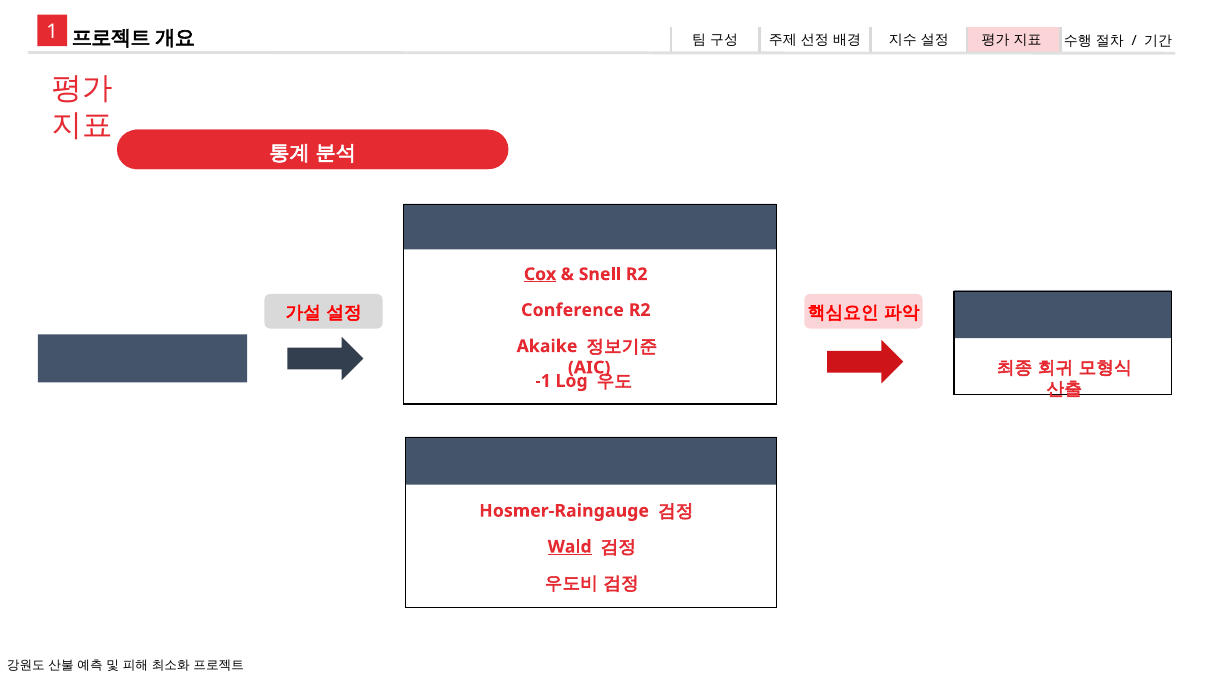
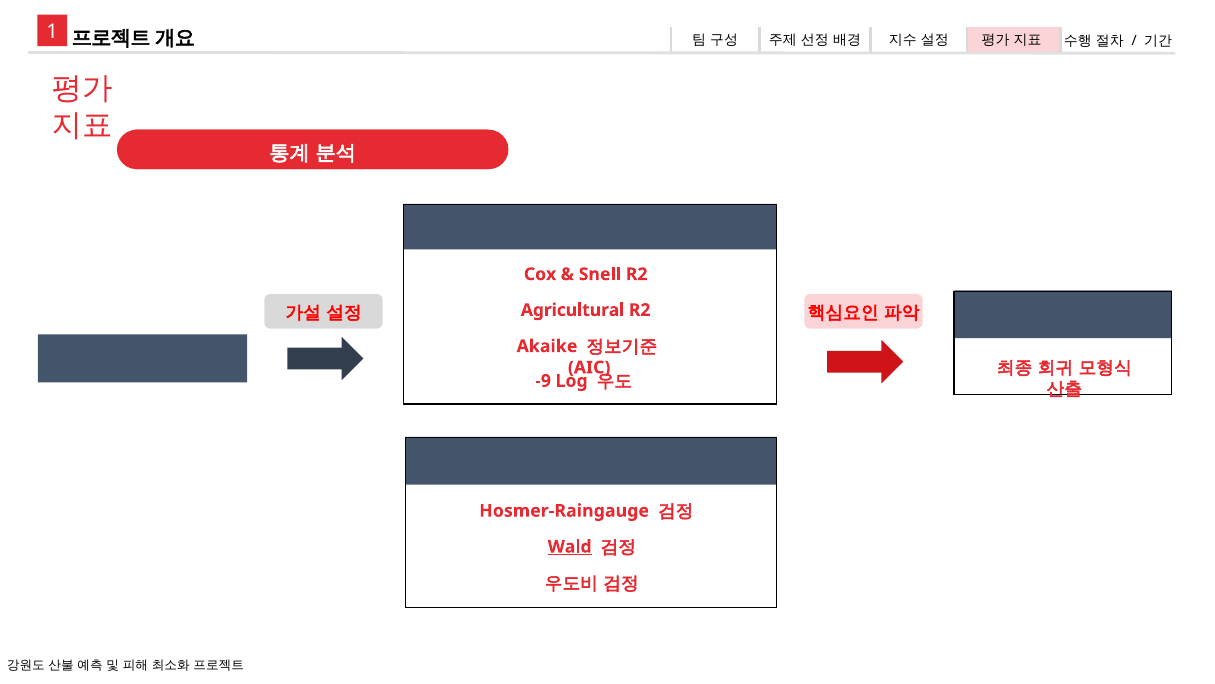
Cox underline: present -> none
Conference: Conference -> Agricultural
-1: -1 -> -9
